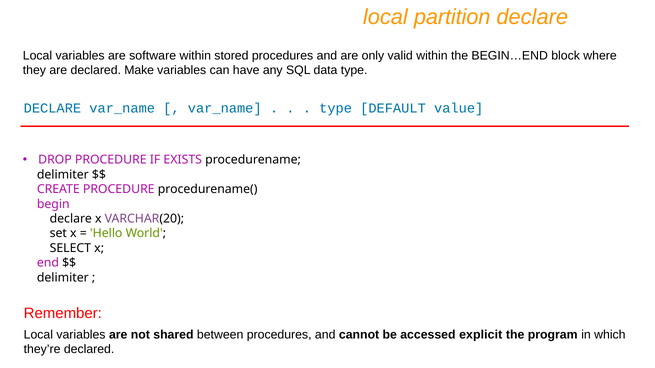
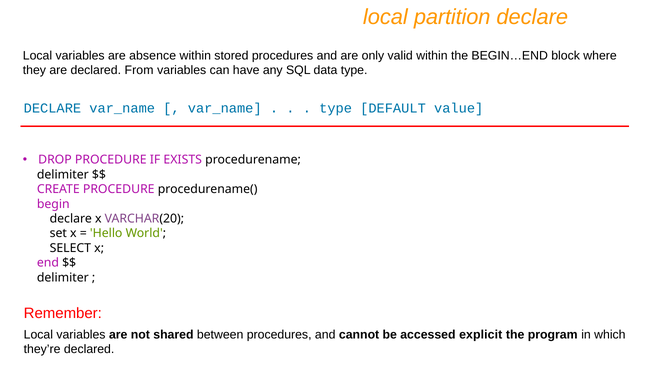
software: software -> absence
Make: Make -> From
